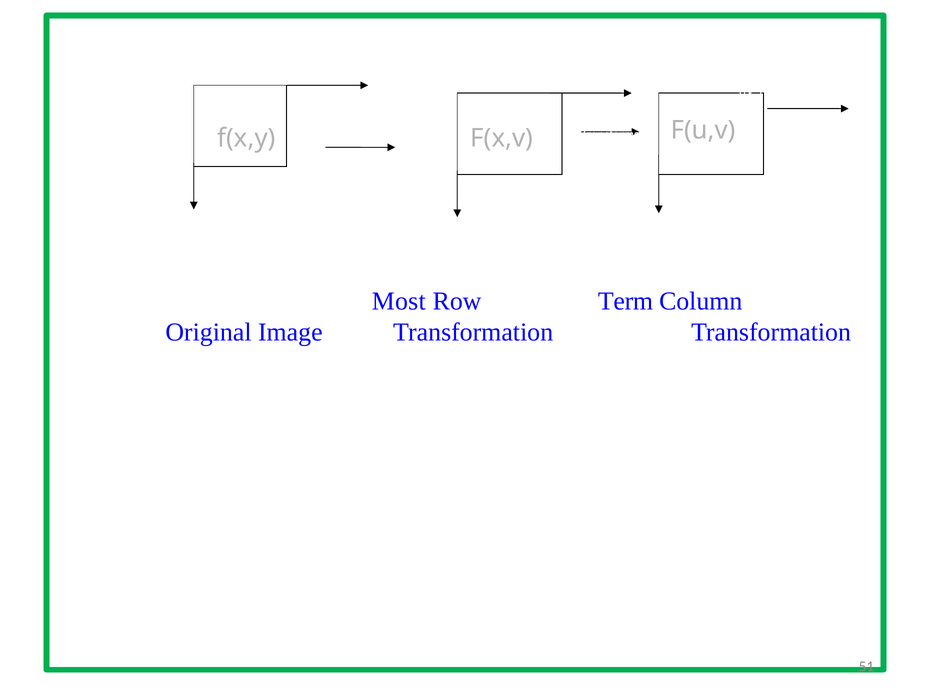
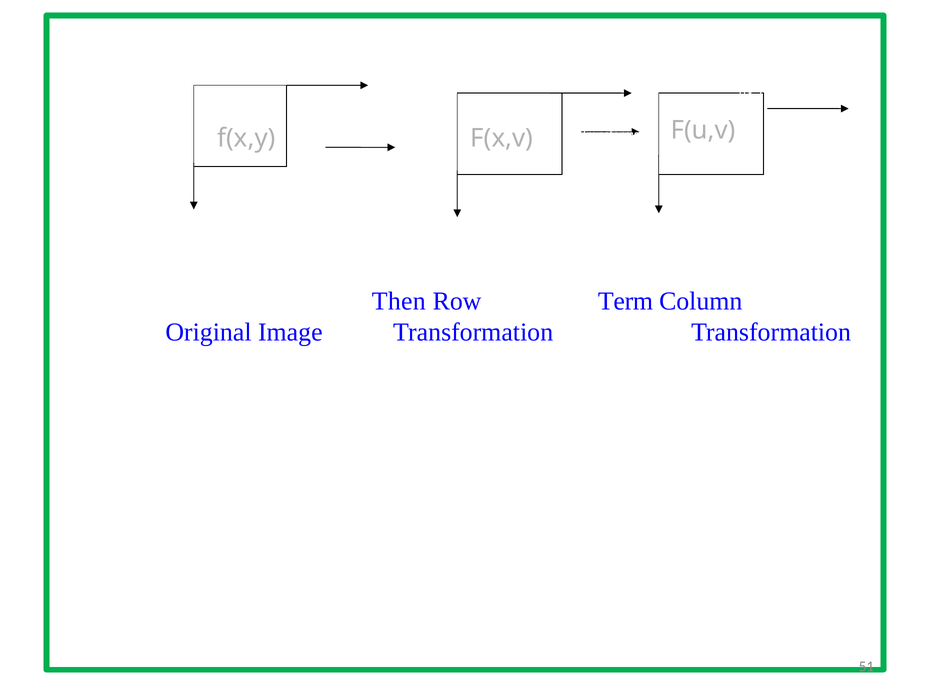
Most: Most -> Then
